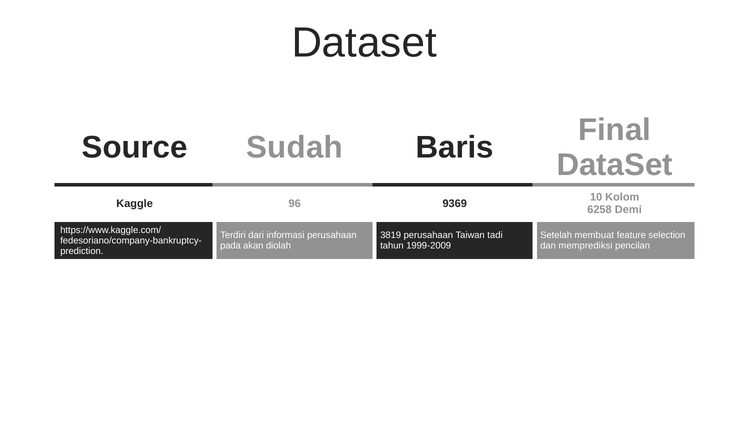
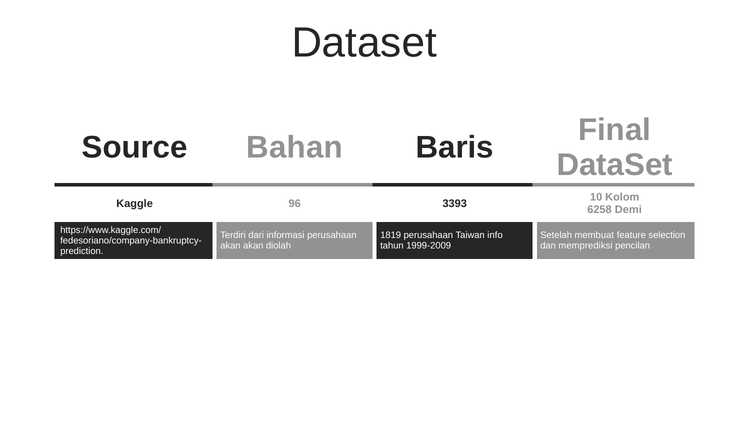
Sudah: Sudah -> Bahan
9369: 9369 -> 3393
3819: 3819 -> 1819
tadi: tadi -> info
pada at (230, 246): pada -> akan
